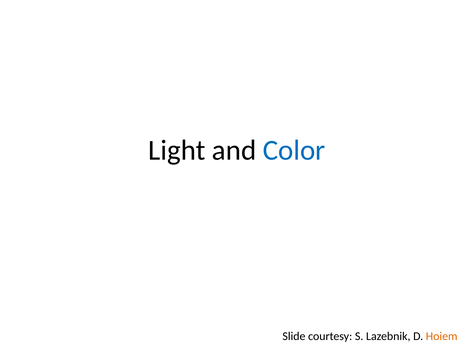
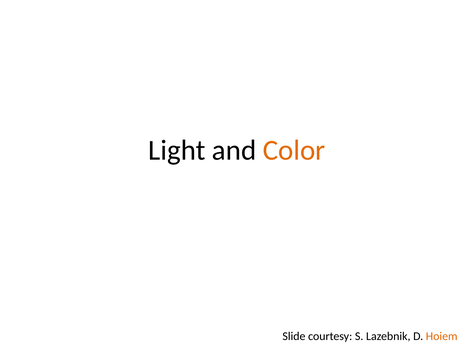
Color colour: blue -> orange
